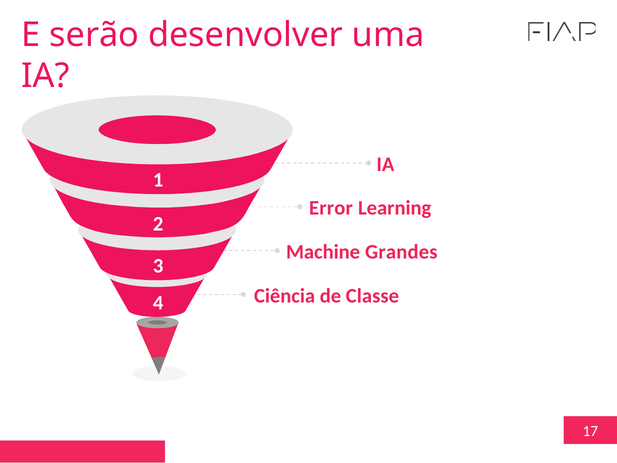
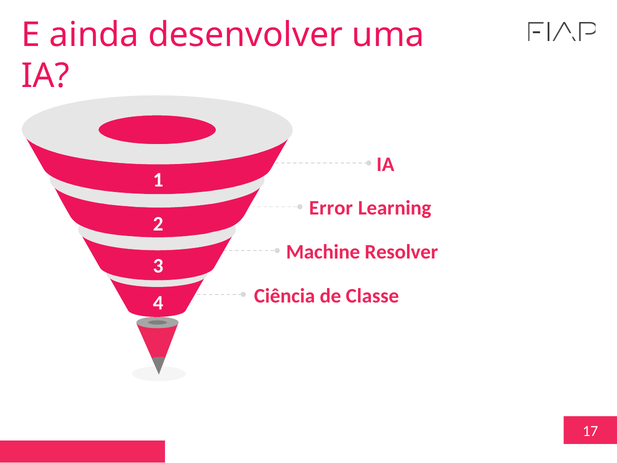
serão: serão -> ainda
Grandes: Grandes -> Resolver
